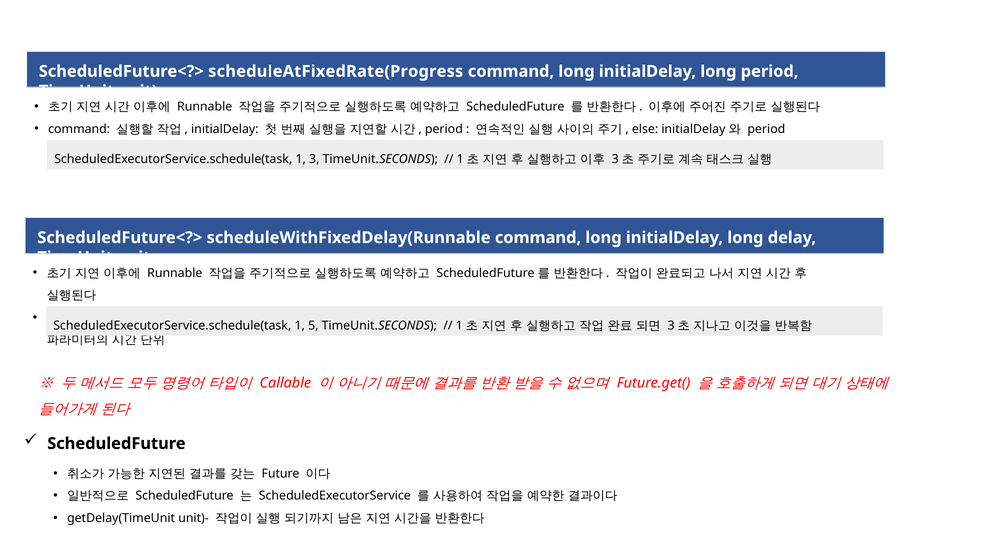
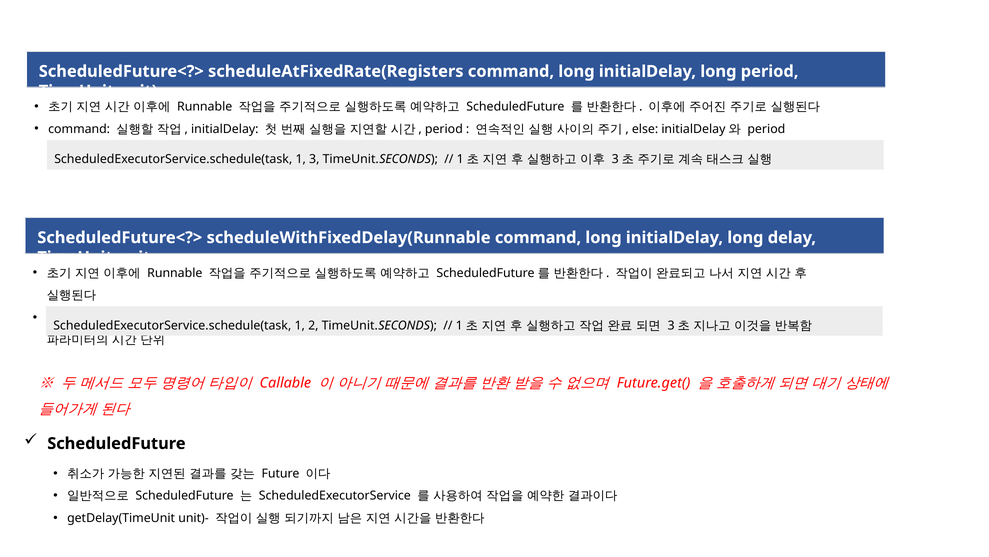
scheduleAtFixedRate(Progress: scheduleAtFixedRate(Progress -> scheduleAtFixedRate(Registers
5: 5 -> 2
